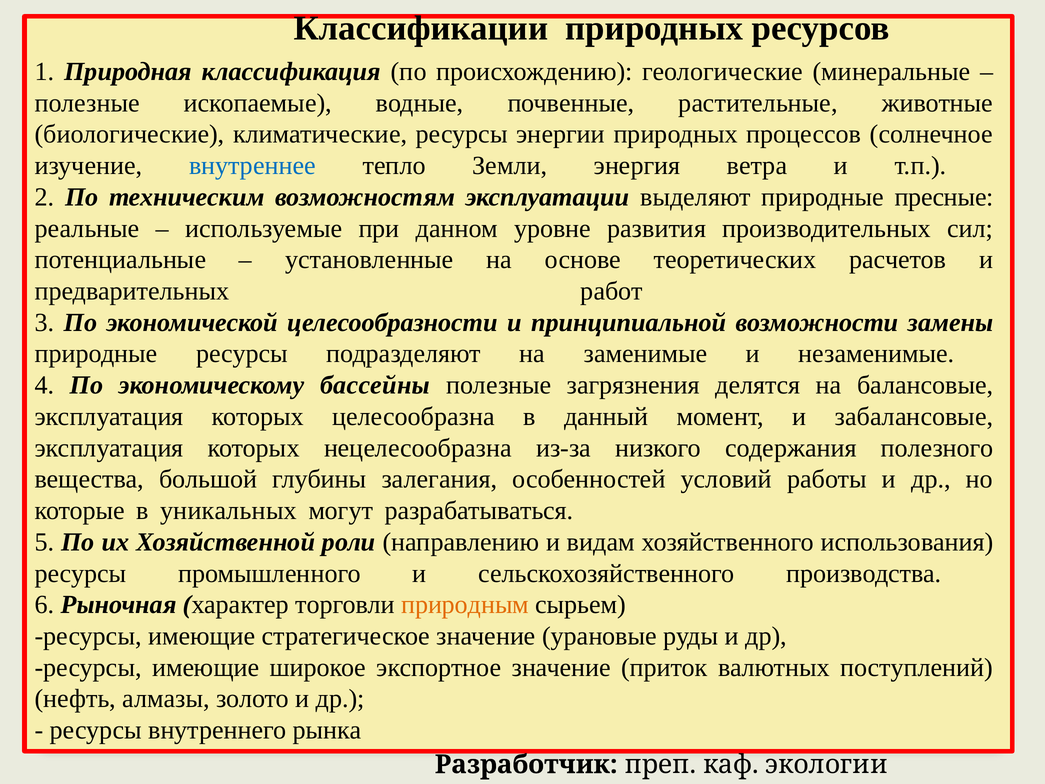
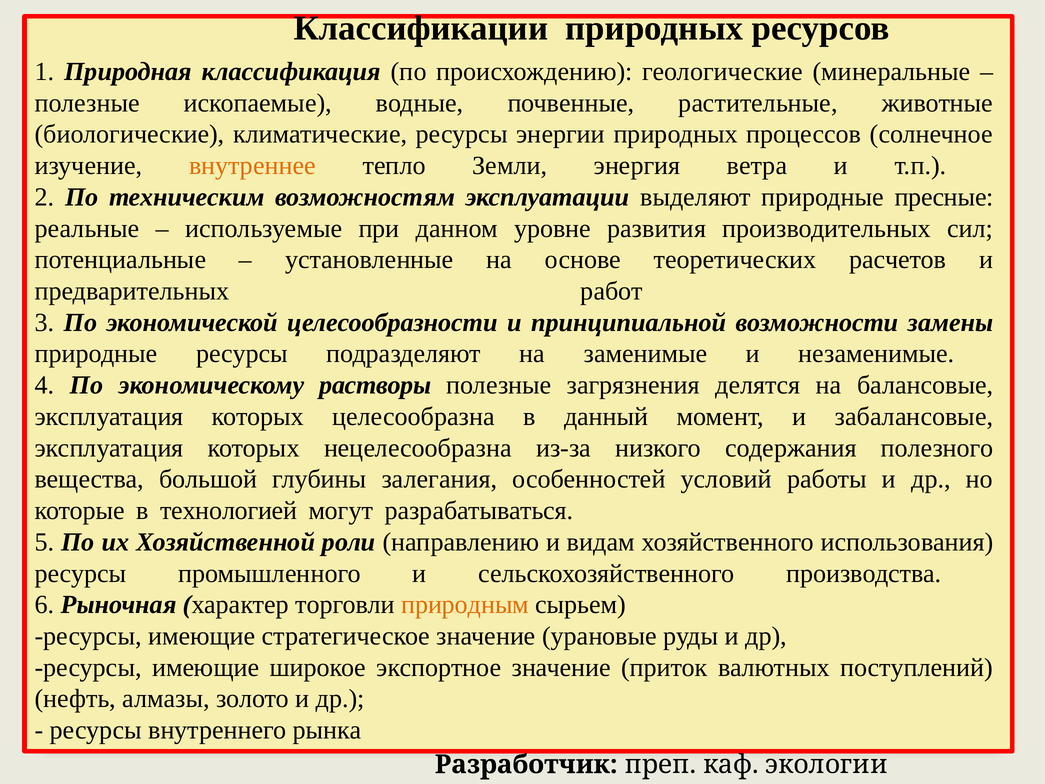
внутреннее colour: blue -> orange
бассейны: бассейны -> растворы
уникальных: уникальных -> технологией
